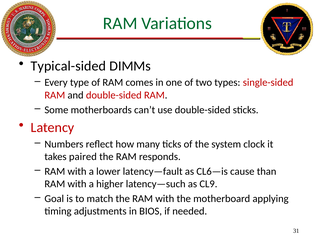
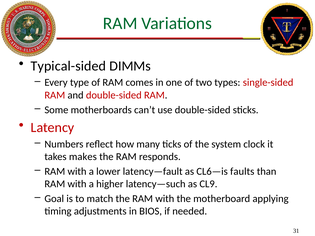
paired: paired -> makes
cause: cause -> faults
